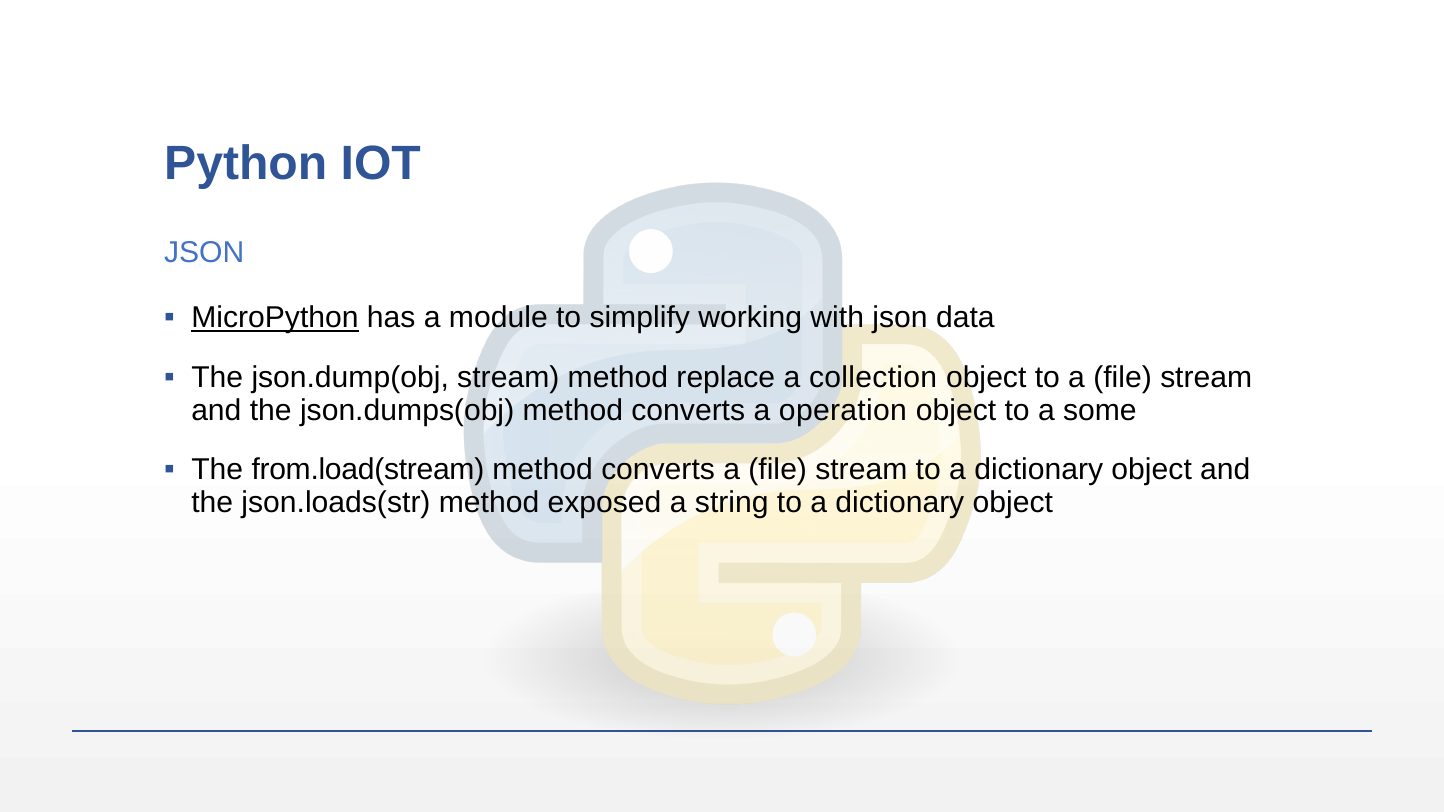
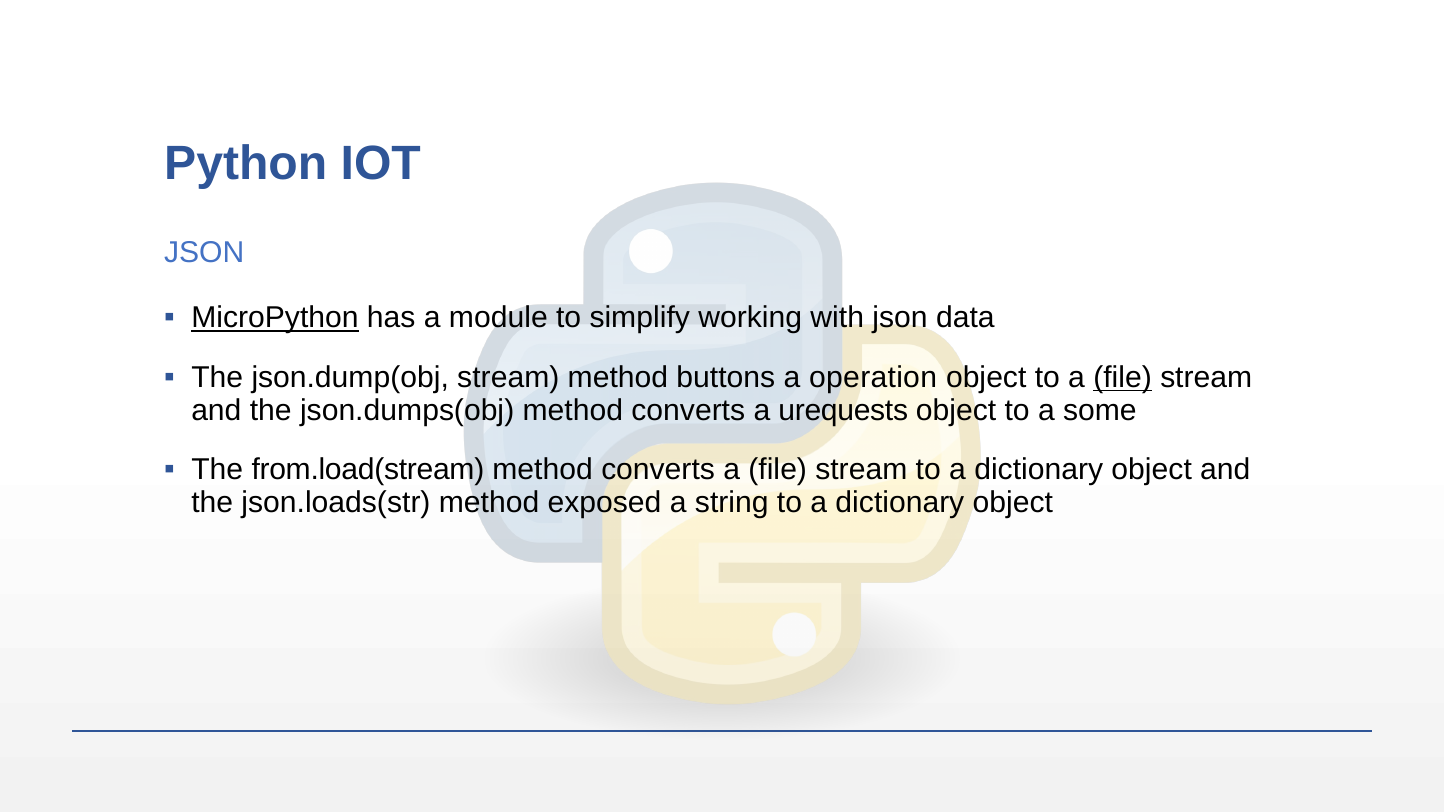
replace: replace -> buttons
collection: collection -> operation
file at (1123, 378) underline: none -> present
operation: operation -> urequests
